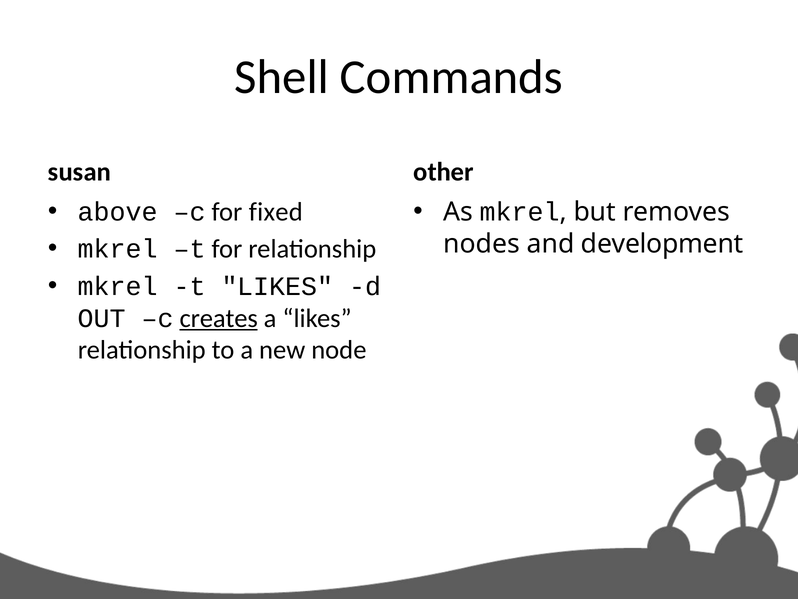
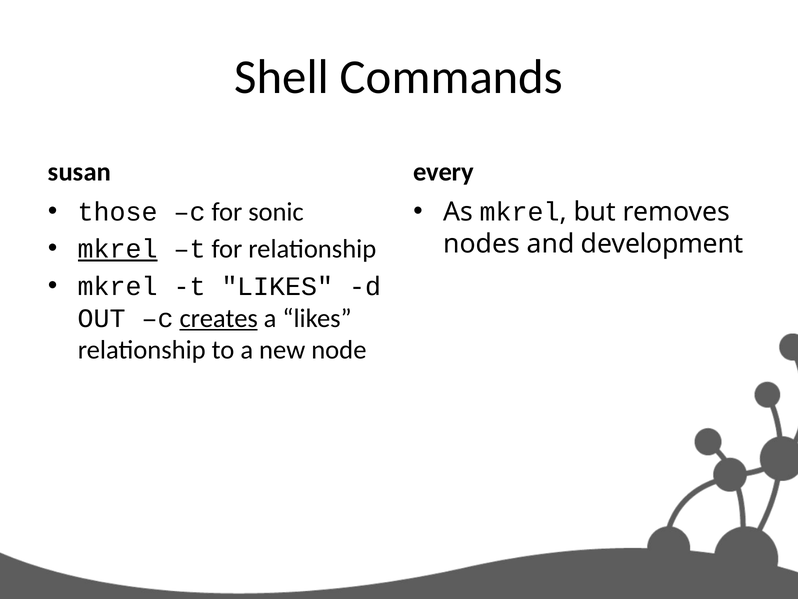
other: other -> every
above: above -> those
fixed: fixed -> sonic
mkrel at (118, 249) underline: none -> present
